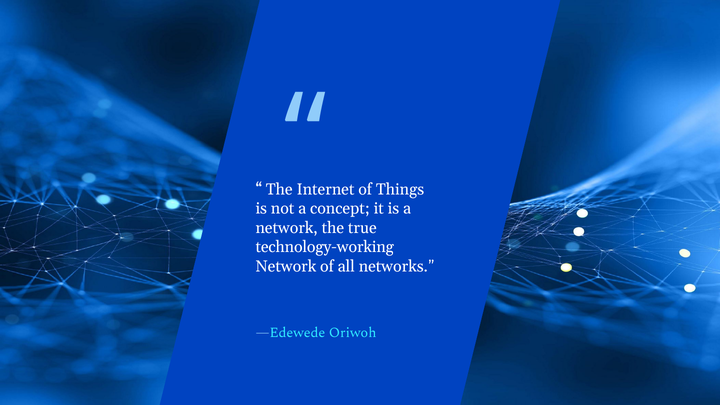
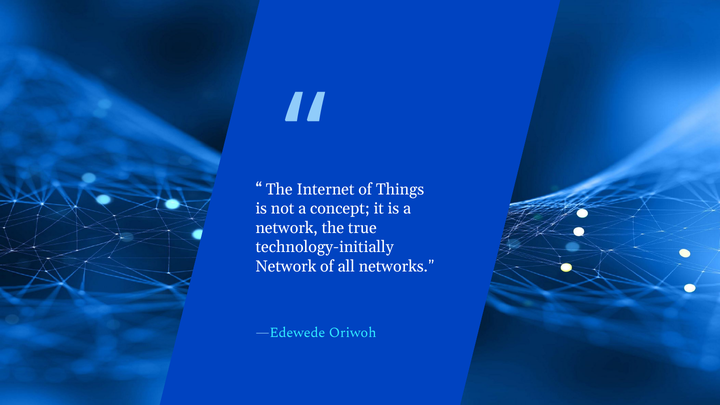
technology-working: technology-working -> technology-initially
